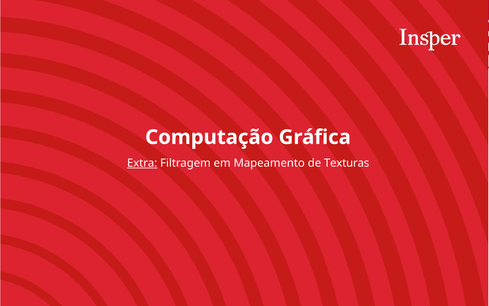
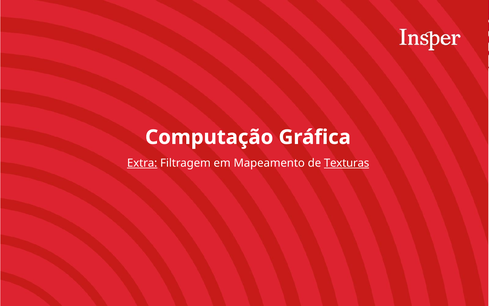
Texturas underline: none -> present
